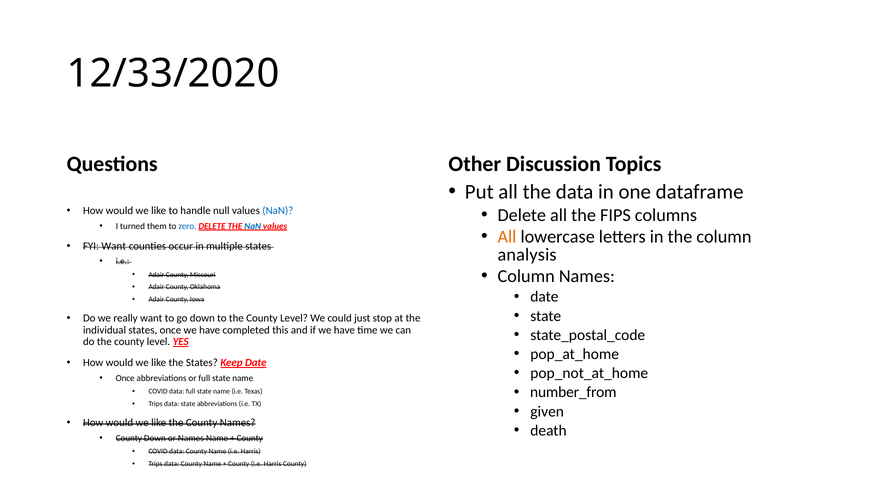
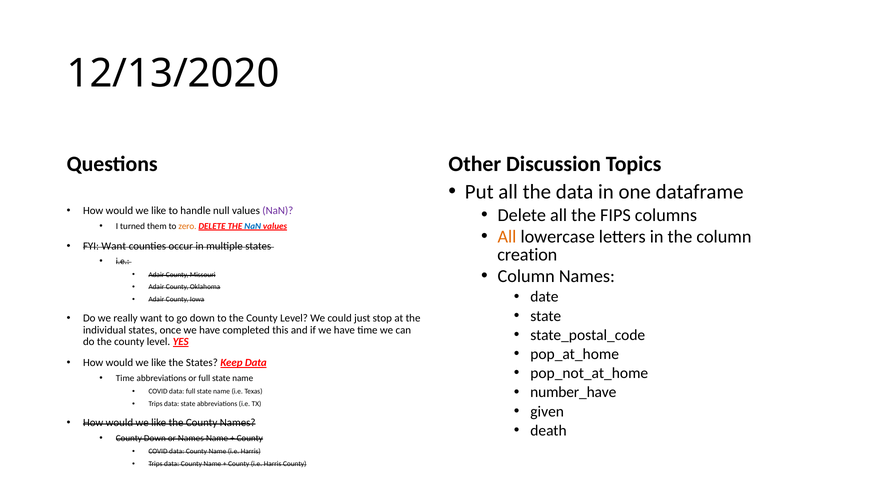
12/33/2020: 12/33/2020 -> 12/13/2020
NaN at (278, 211) colour: blue -> purple
zero colour: blue -> orange
analysis: analysis -> creation
Keep Date: Date -> Data
Once at (125, 378): Once -> Time
number_from: number_from -> number_have
